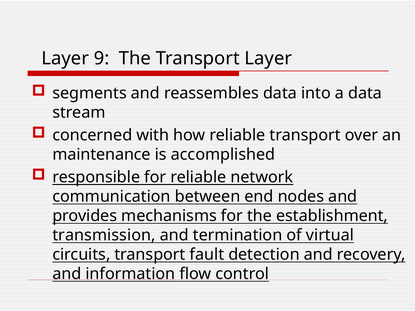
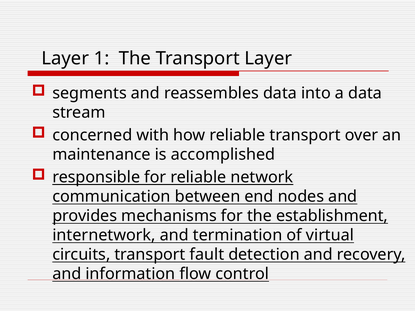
9: 9 -> 1
transmission: transmission -> internetwork
